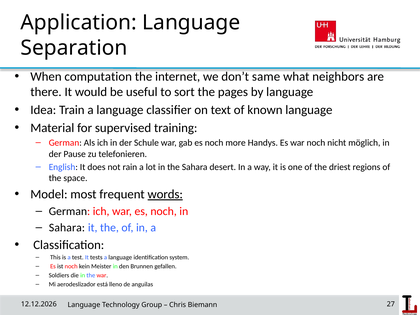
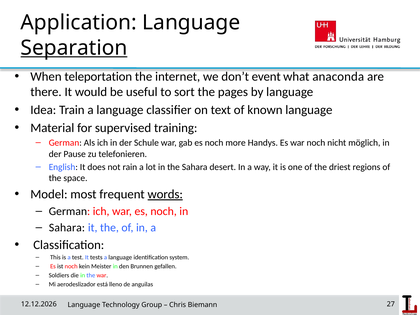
Separation underline: none -> present
computation: computation -> teleportation
same: same -> event
neighbors: neighbors -> anaconda
